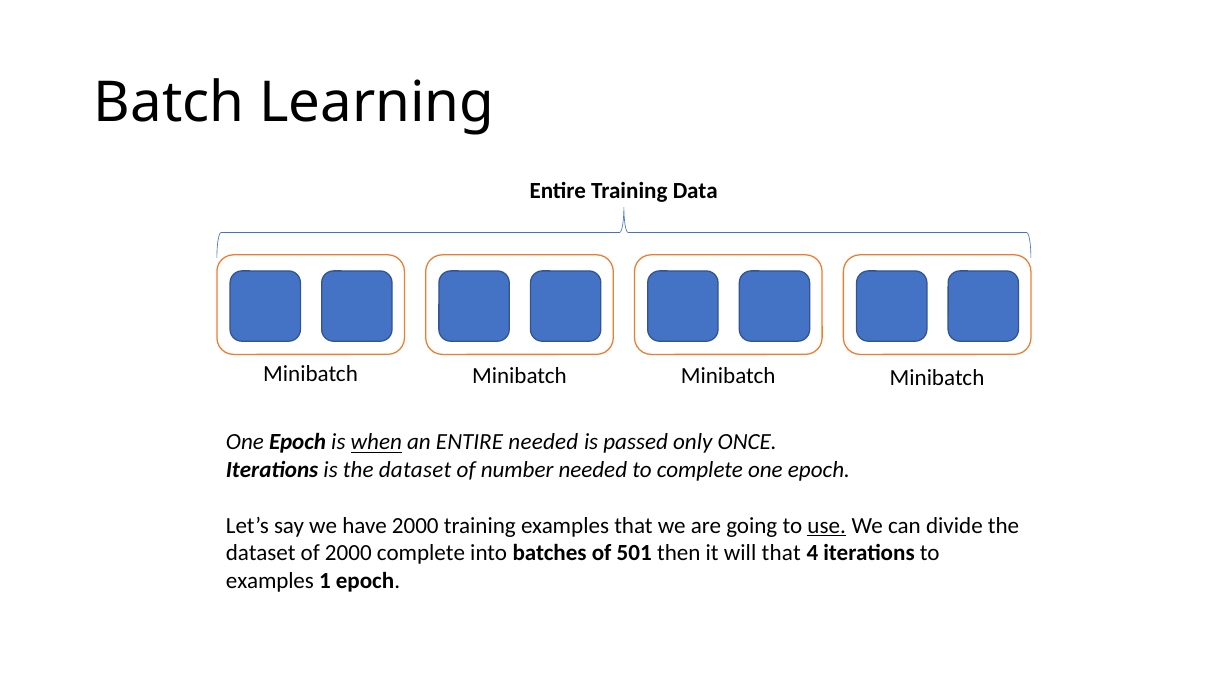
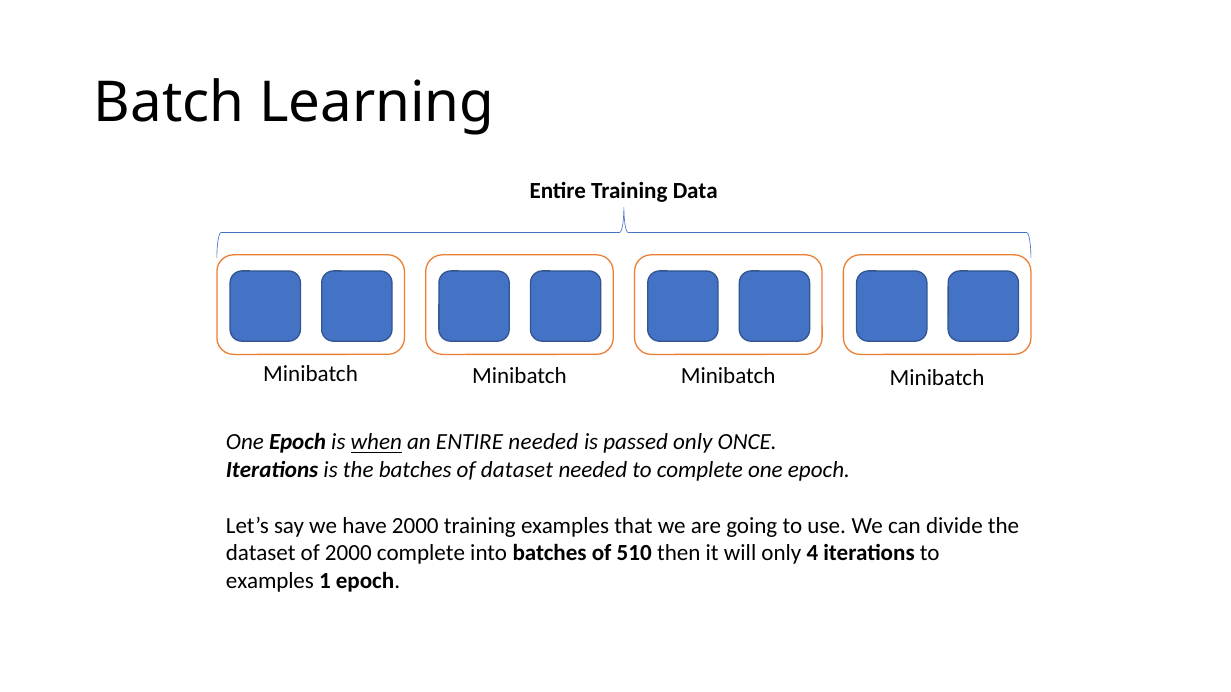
is the dataset: dataset -> batches
of number: number -> dataset
use underline: present -> none
501: 501 -> 510
will that: that -> only
